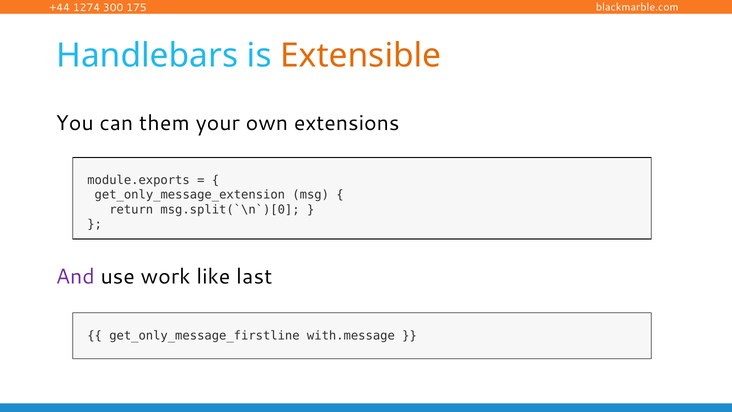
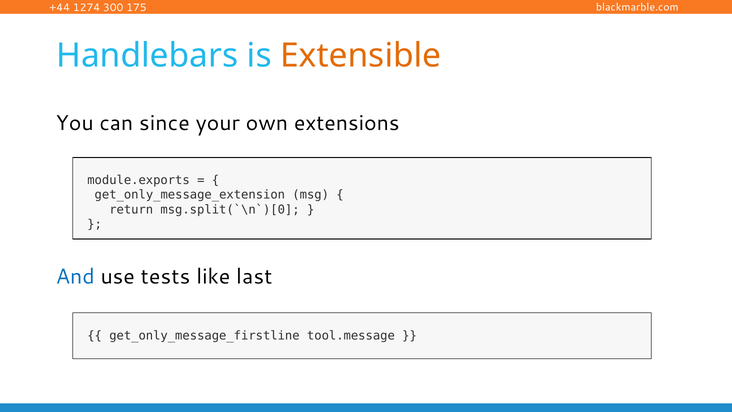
them: them -> since
And colour: purple -> blue
work: work -> tests
with.message: with.message -> tool.message
